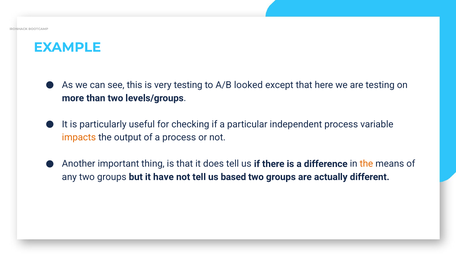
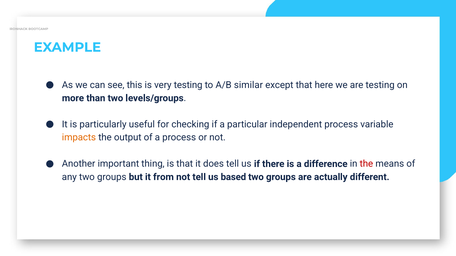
looked: looked -> similar
the at (366, 164) colour: orange -> red
have: have -> from
